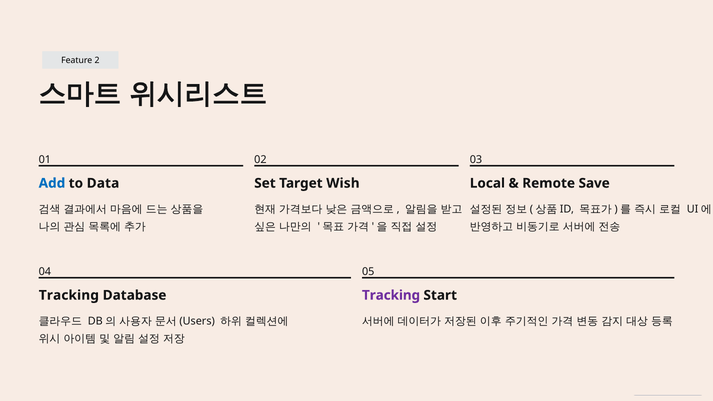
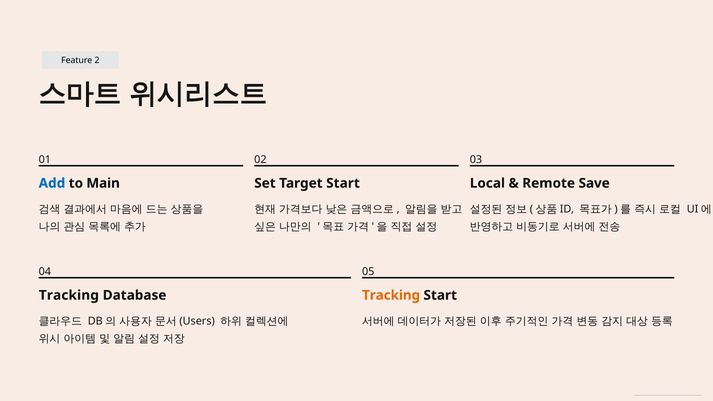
Data: Data -> Main
Target Wish: Wish -> Start
Tracking at (391, 295) colour: purple -> orange
